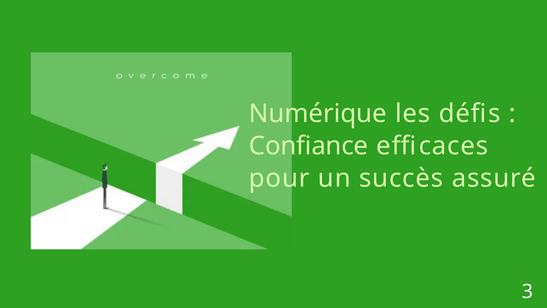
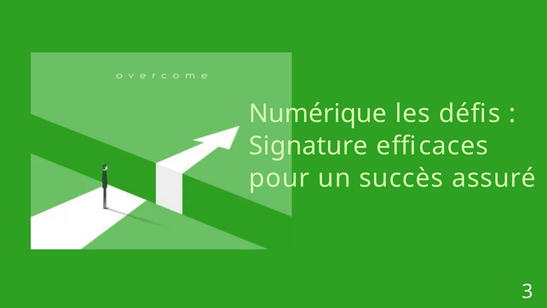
Confiance: Confiance -> Signature
